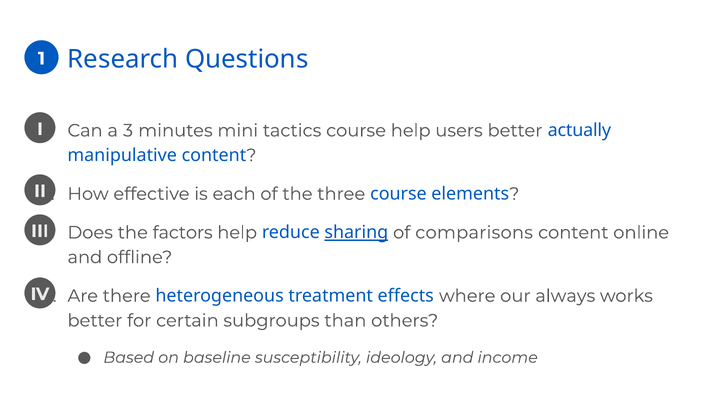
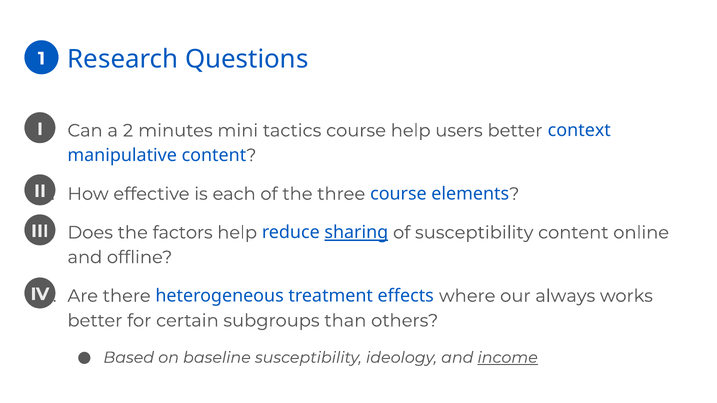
a 3: 3 -> 2
actually: actually -> context
of comparisons: comparisons -> susceptibility
income underline: none -> present
